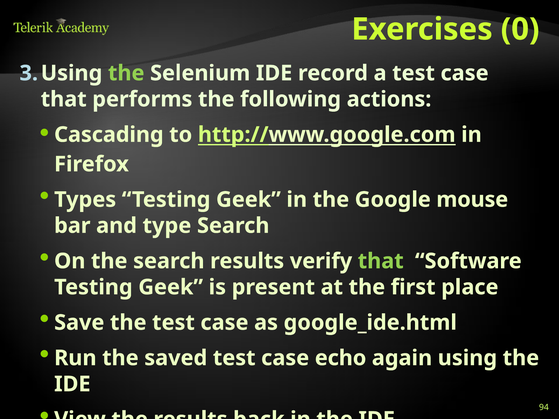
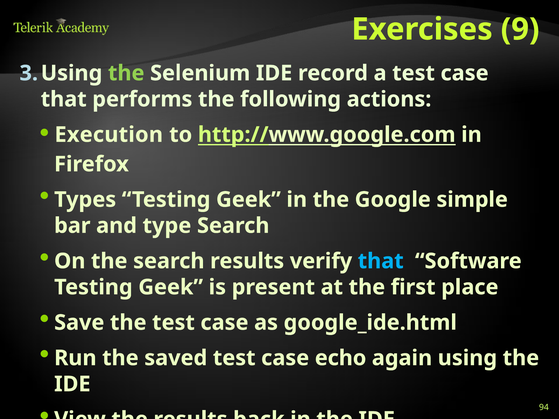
0: 0 -> 9
Cascading: Cascading -> Execution
mouse: mouse -> simple
that at (381, 261) colour: light green -> light blue
